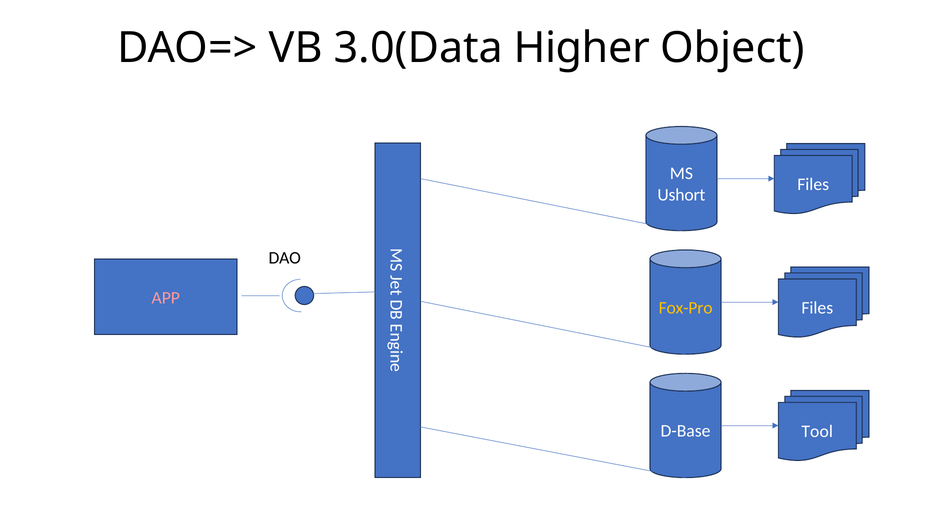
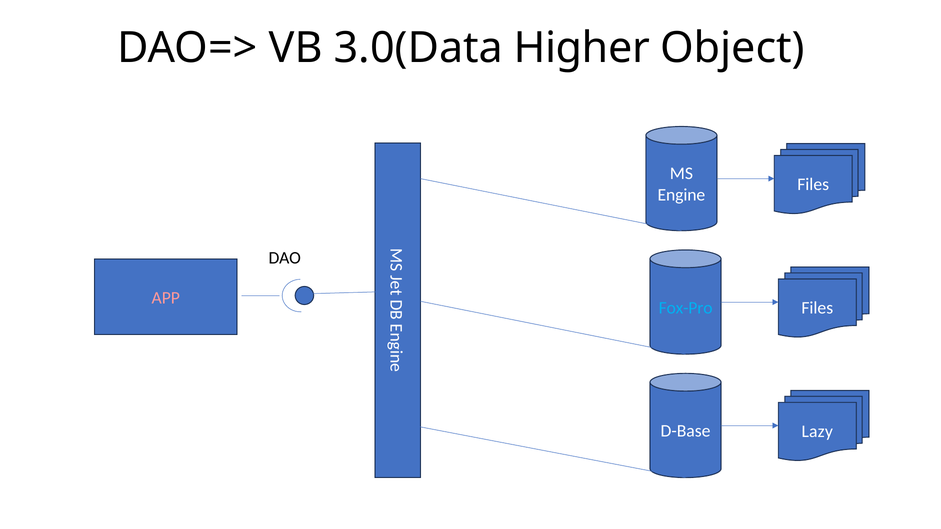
Ushort: Ushort -> Engine
Fox-Pro colour: yellow -> light blue
Tool: Tool -> Lazy
